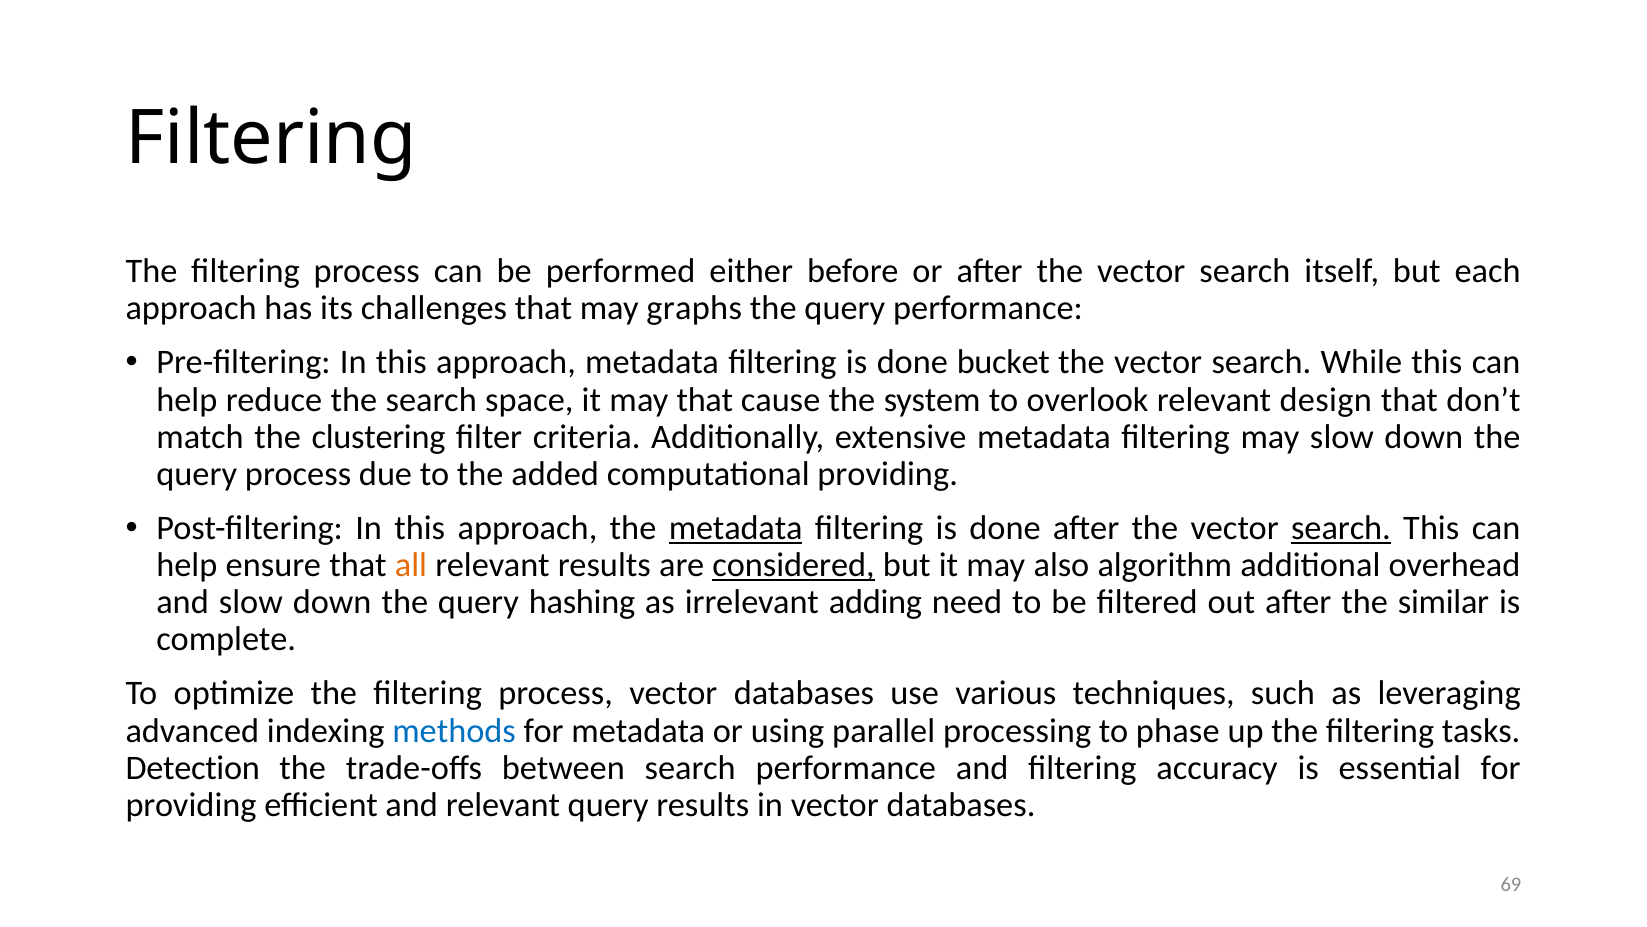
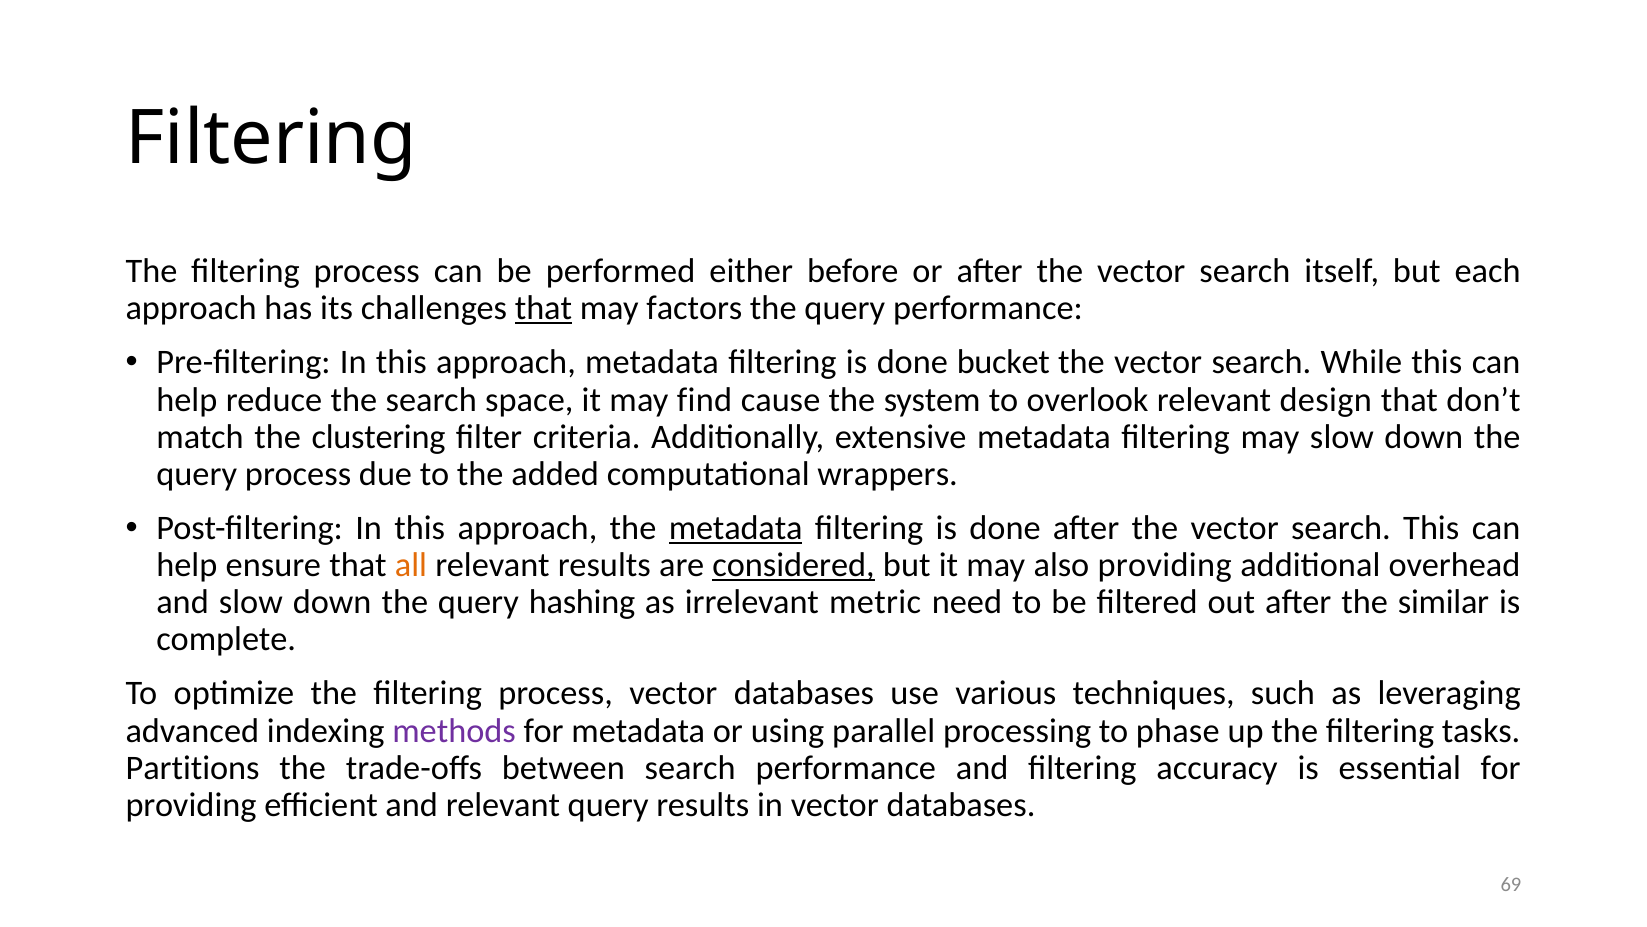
that at (543, 308) underline: none -> present
graphs: graphs -> factors
may that: that -> find
computational providing: providing -> wrappers
search at (1341, 528) underline: present -> none
also algorithm: algorithm -> providing
adding: adding -> metric
methods colour: blue -> purple
Detection: Detection -> Partitions
